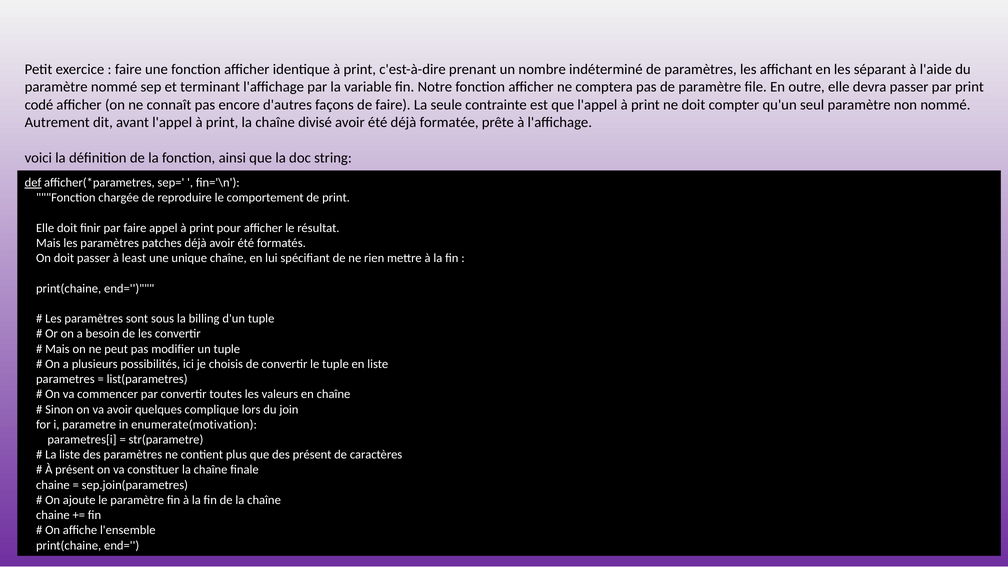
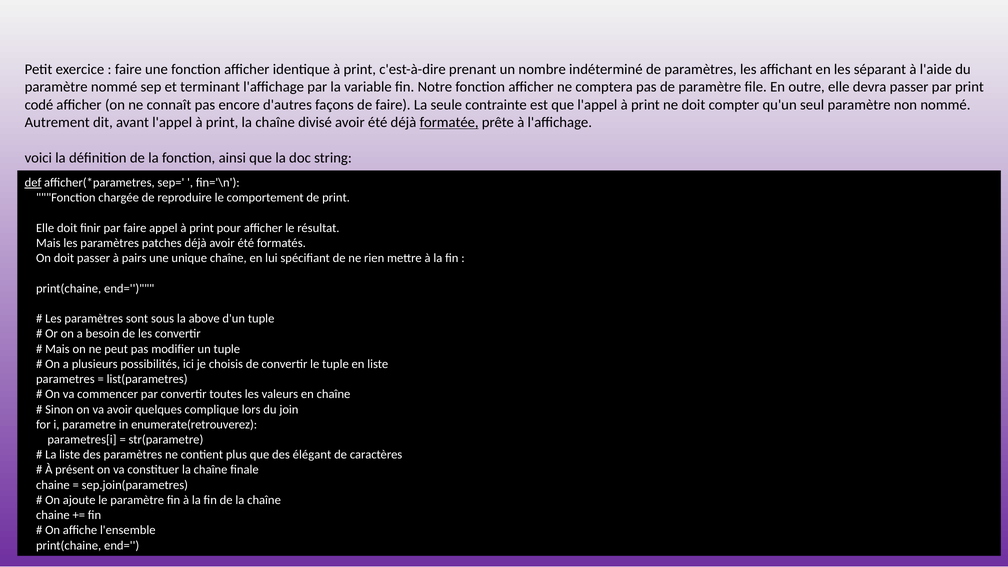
formatée underline: none -> present
least: least -> pairs
billing: billing -> above
enumerate(motivation: enumerate(motivation -> enumerate(retrouverez
des présent: présent -> élégant
